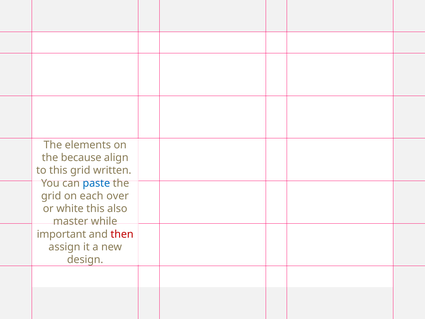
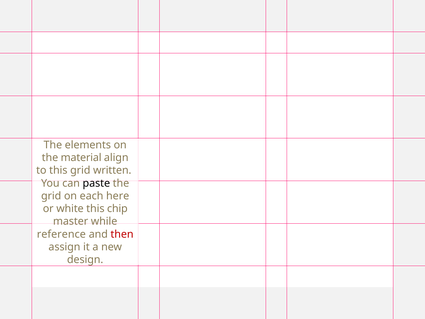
because: because -> material
paste colour: blue -> black
over: over -> here
also: also -> chip
important: important -> reference
